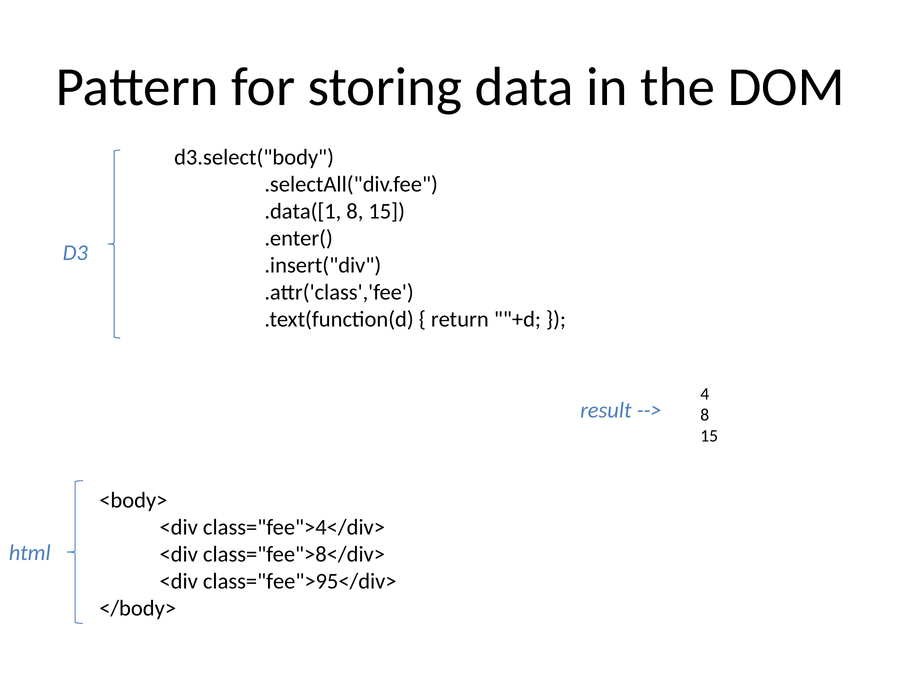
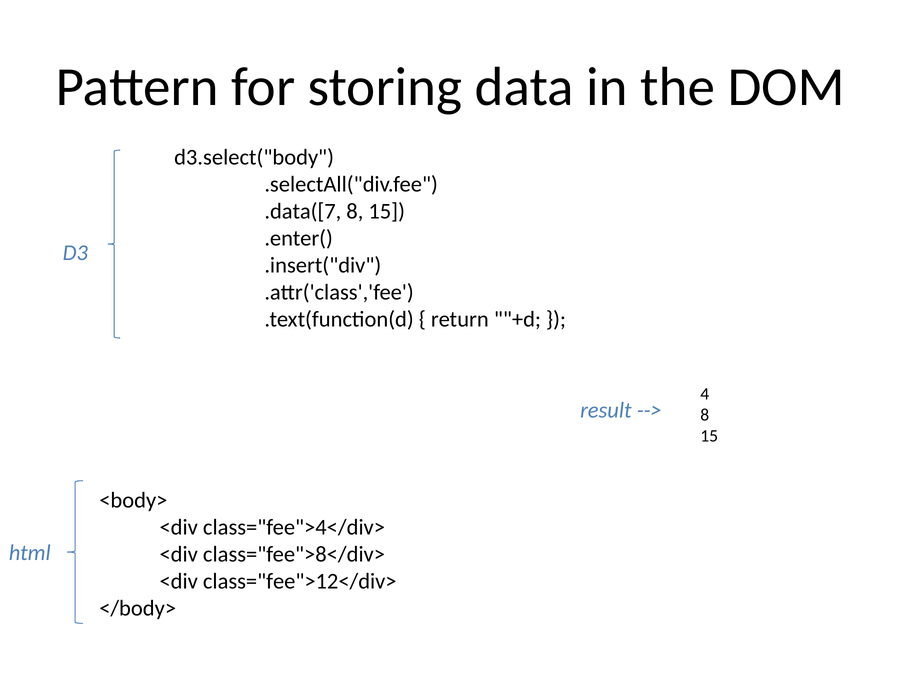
.data([1: .data([1 -> .data([7
class="fee">95</div>: class="fee">95</div> -> class="fee">12</div>
